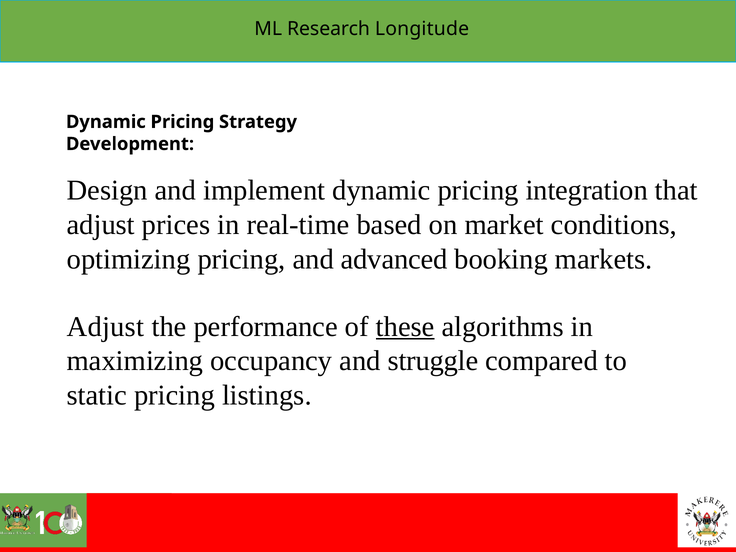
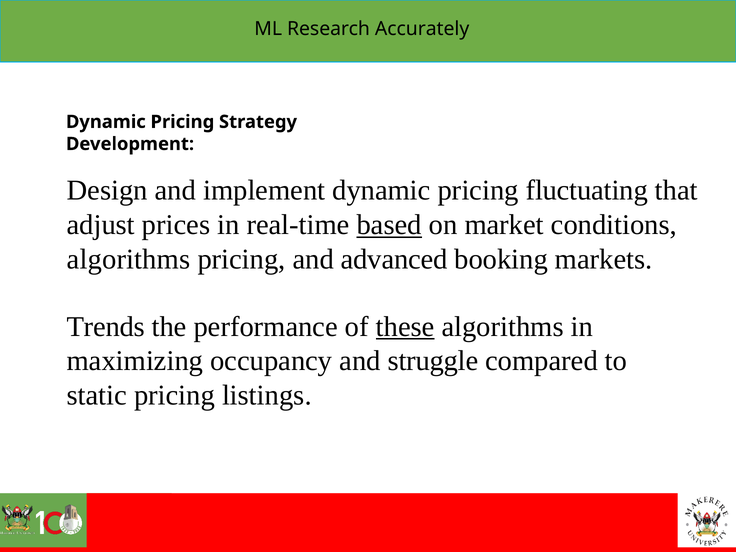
Longitude: Longitude -> Accurately
integration: integration -> fluctuating
based underline: none -> present
optimizing at (129, 259): optimizing -> algorithms
Adjust at (106, 327): Adjust -> Trends
